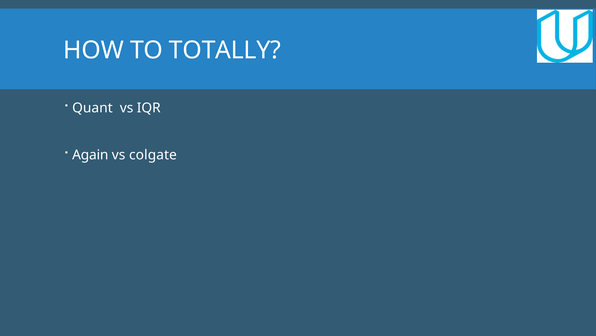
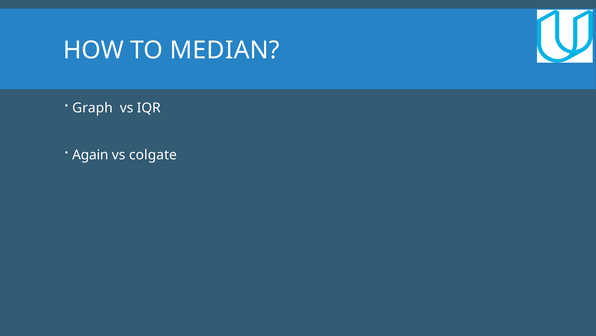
TOTALLY: TOTALLY -> MEDIAN
Quant: Quant -> Graph
